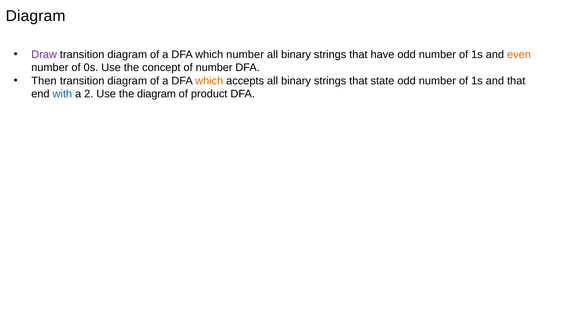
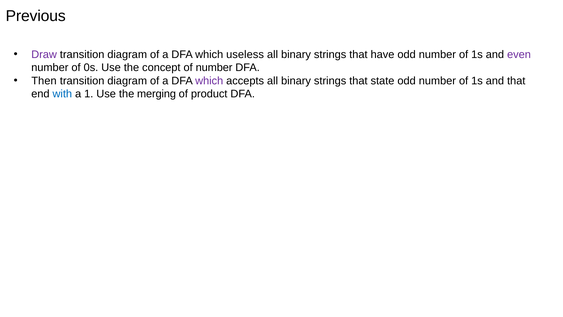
Diagram at (36, 16): Diagram -> Previous
which number: number -> useless
even colour: orange -> purple
which at (209, 81) colour: orange -> purple
2: 2 -> 1
the diagram: diagram -> merging
